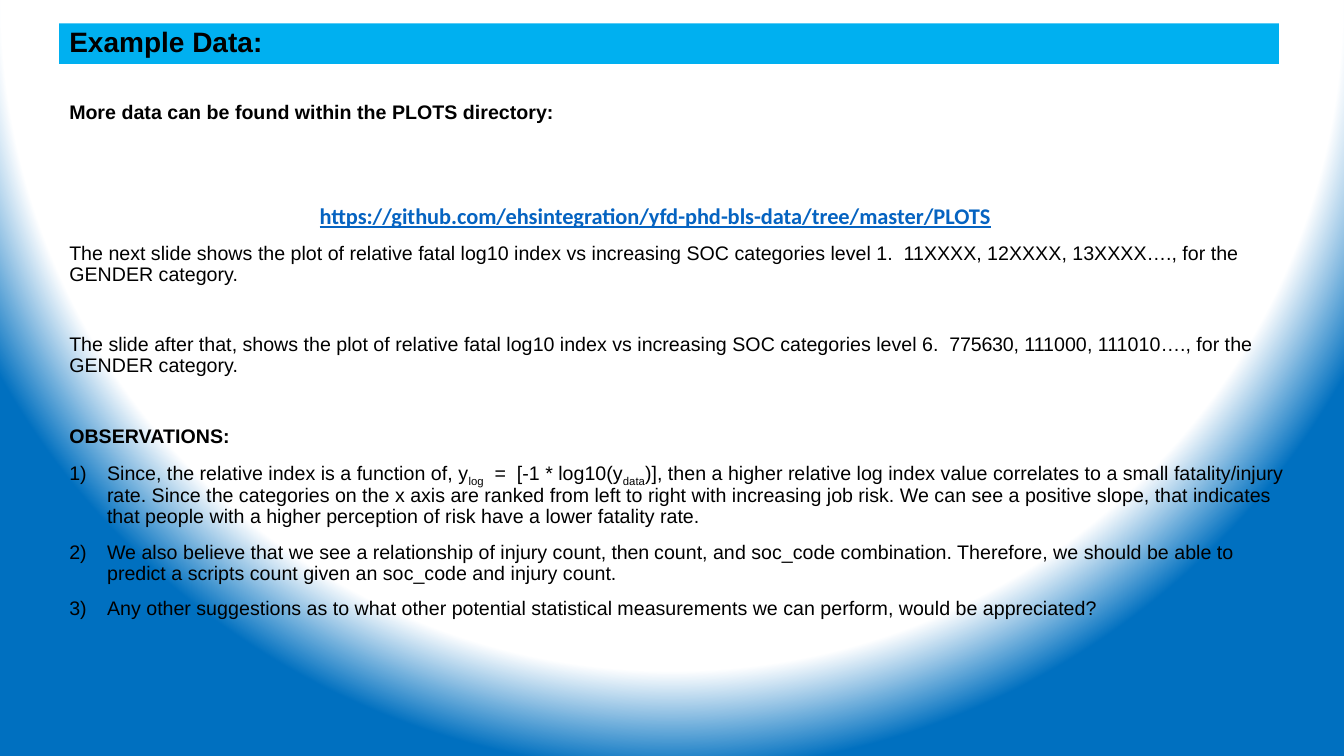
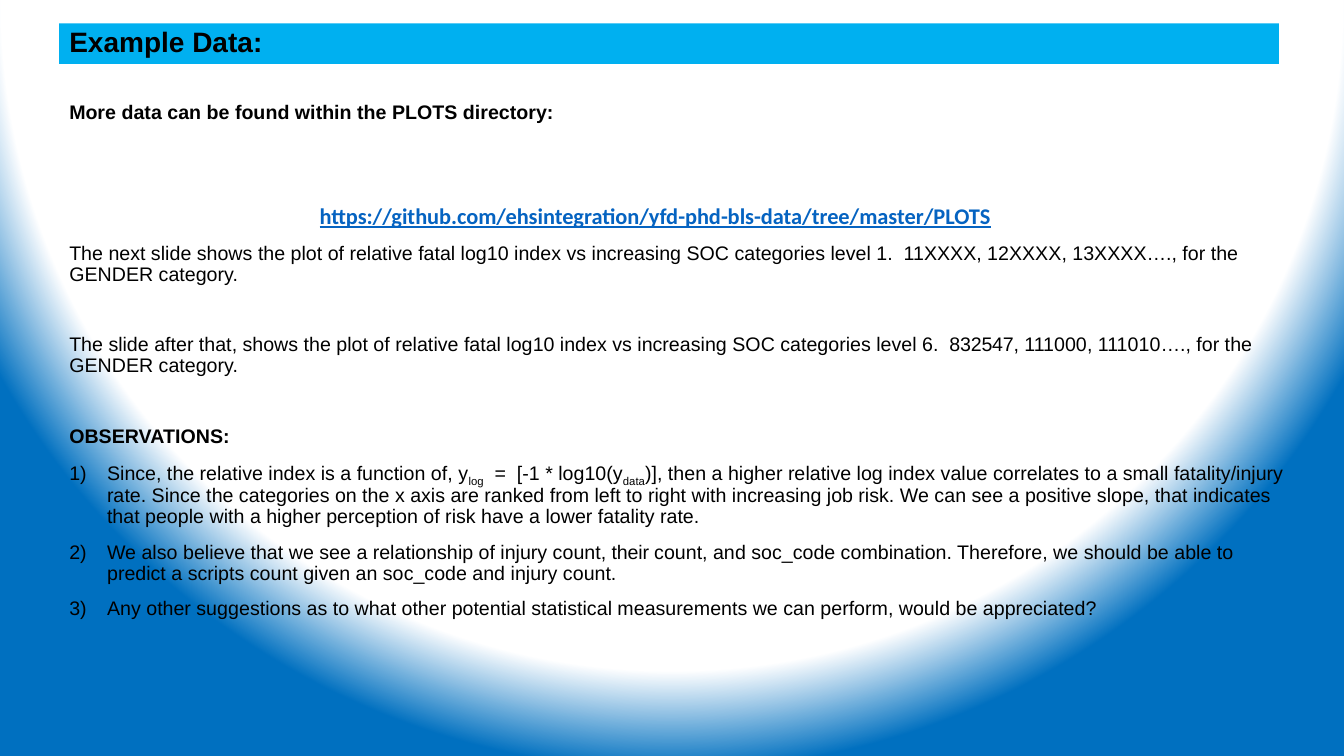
775630: 775630 -> 832547
count then: then -> their
